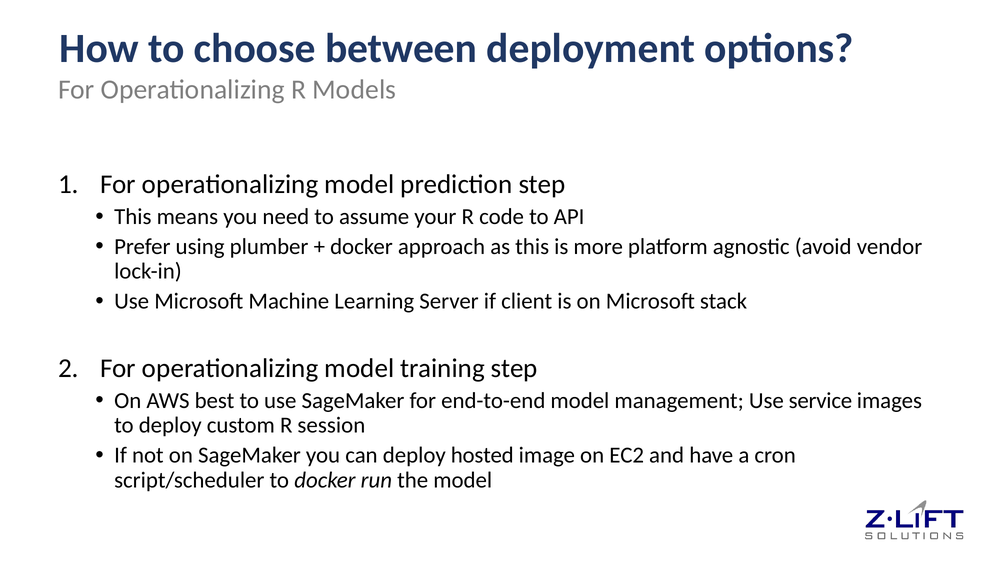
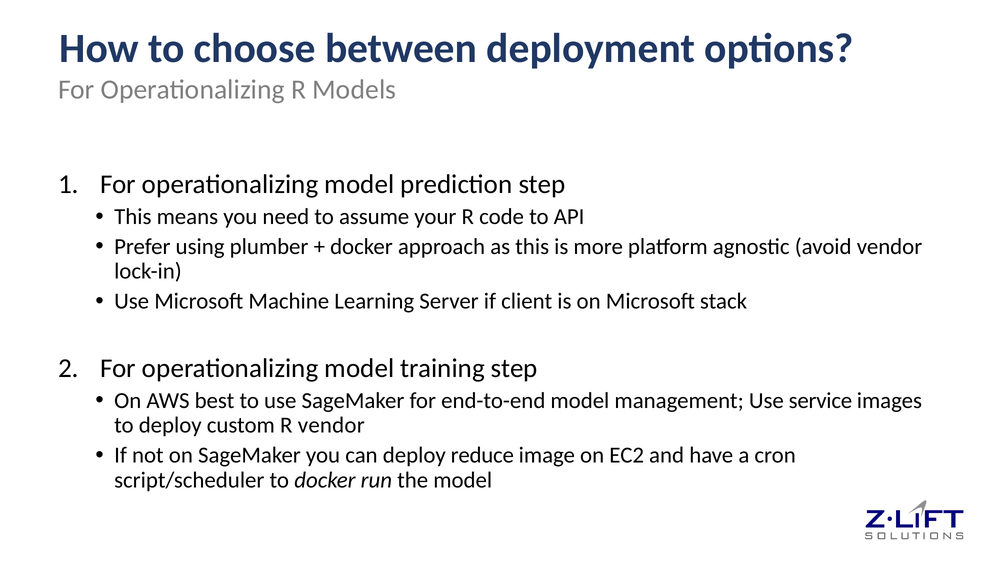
R session: session -> vendor
hosted: hosted -> reduce
